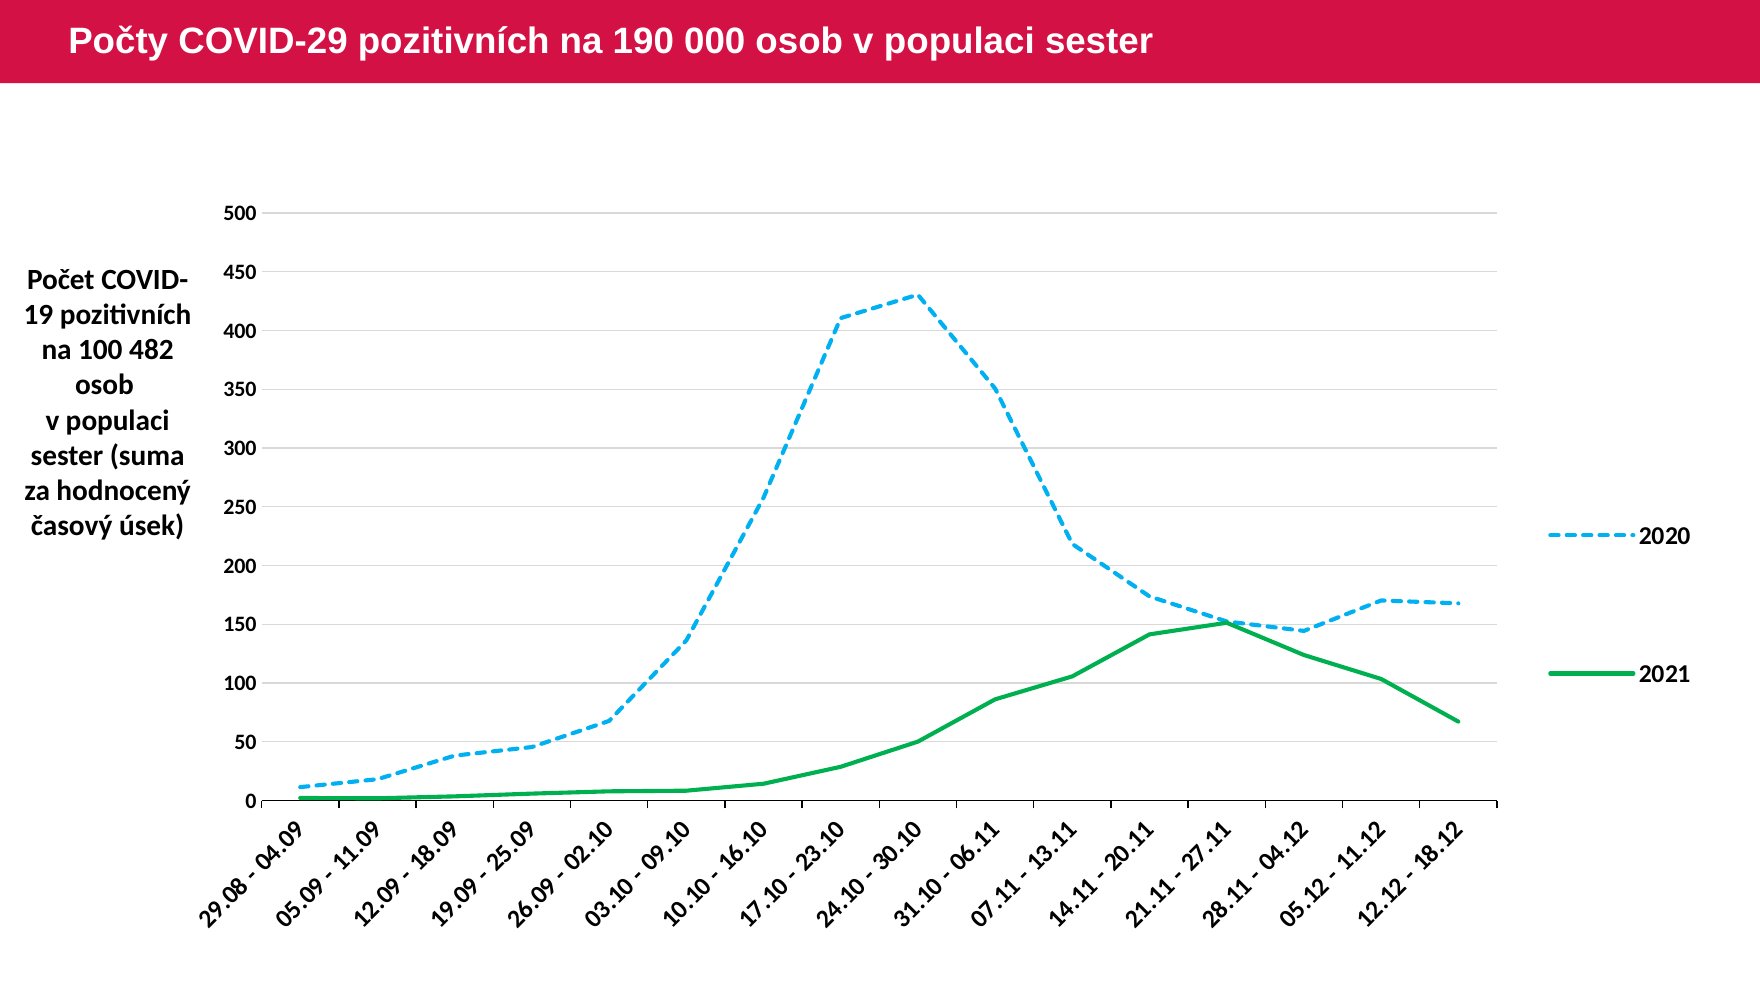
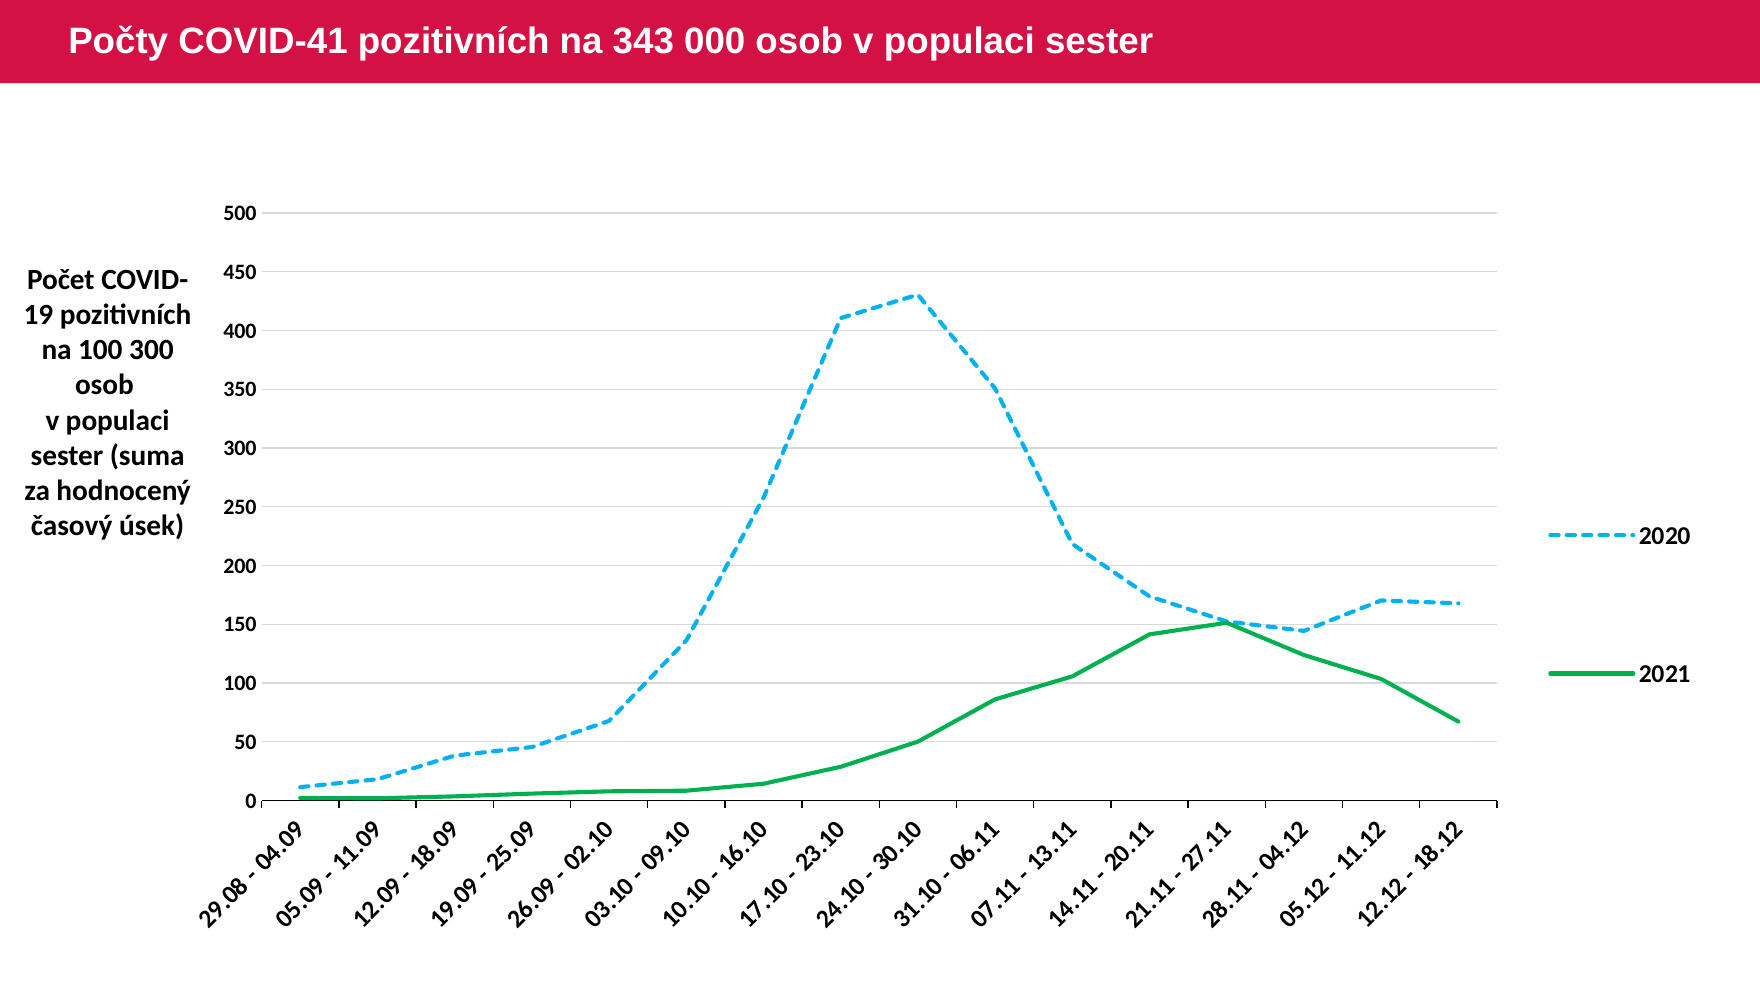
COVID-29: COVID-29 -> COVID-41
190: 190 -> 343
100 482: 482 -> 300
